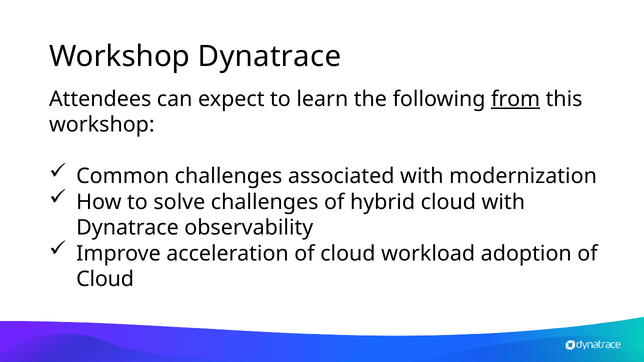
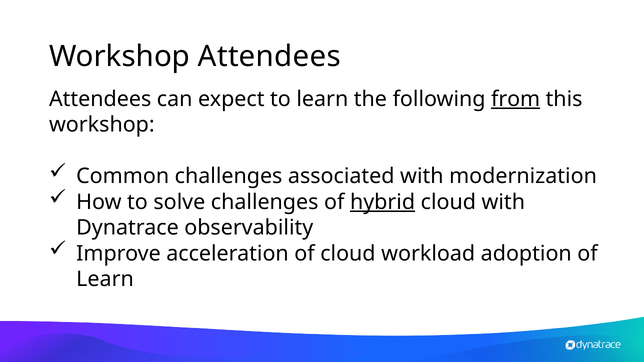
Workshop Dynatrace: Dynatrace -> Attendees
hybrid underline: none -> present
Cloud at (105, 279): Cloud -> Learn
